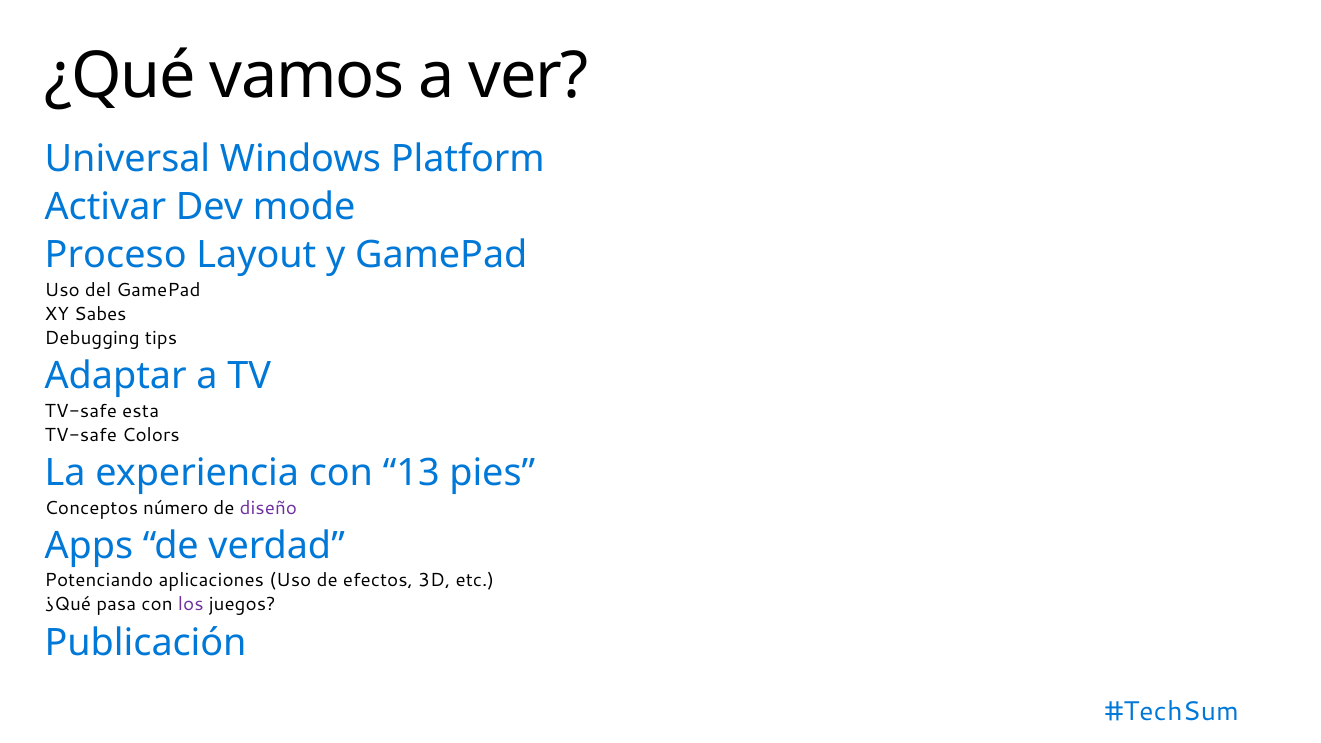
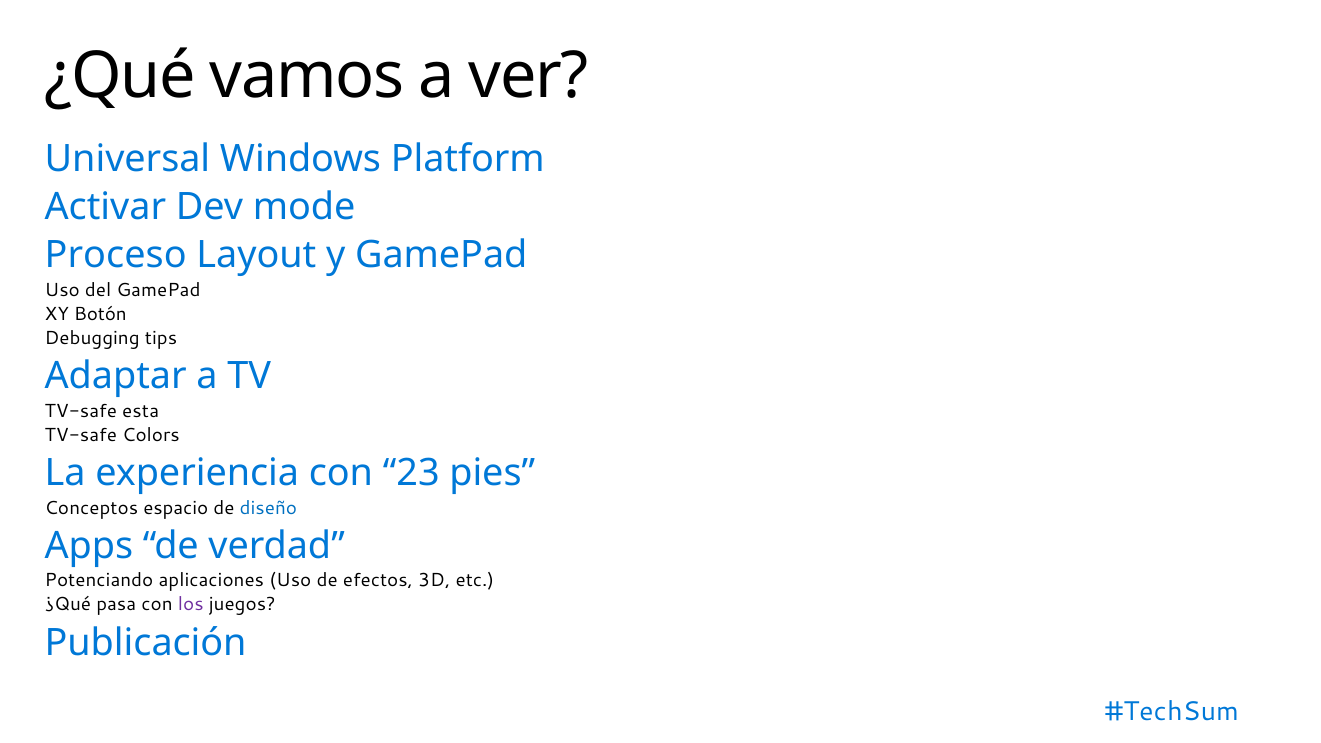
Sabes: Sabes -> Botón
13: 13 -> 23
número: número -> espacio
diseño colour: purple -> blue
